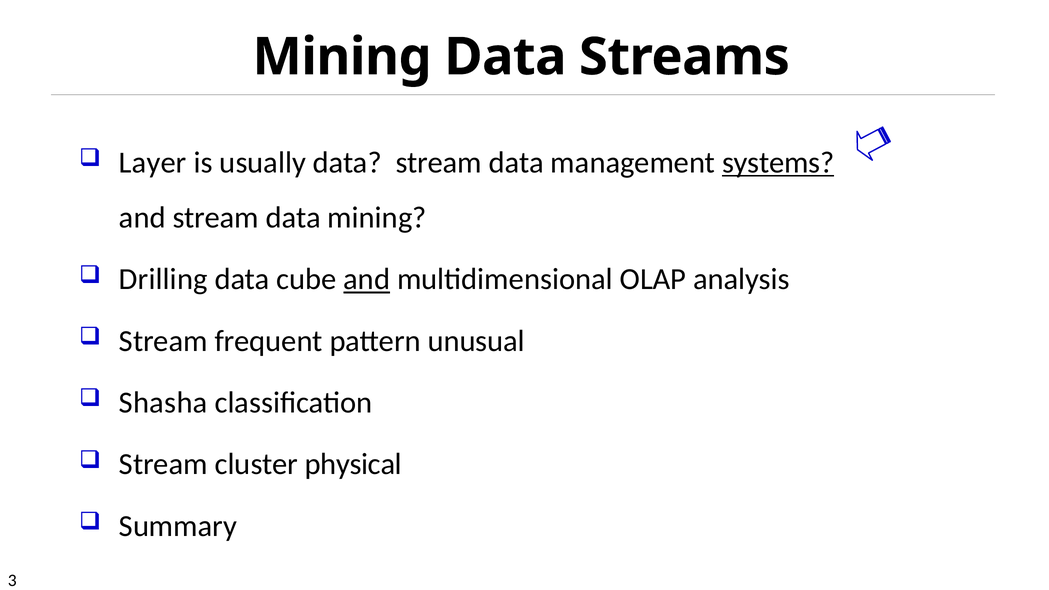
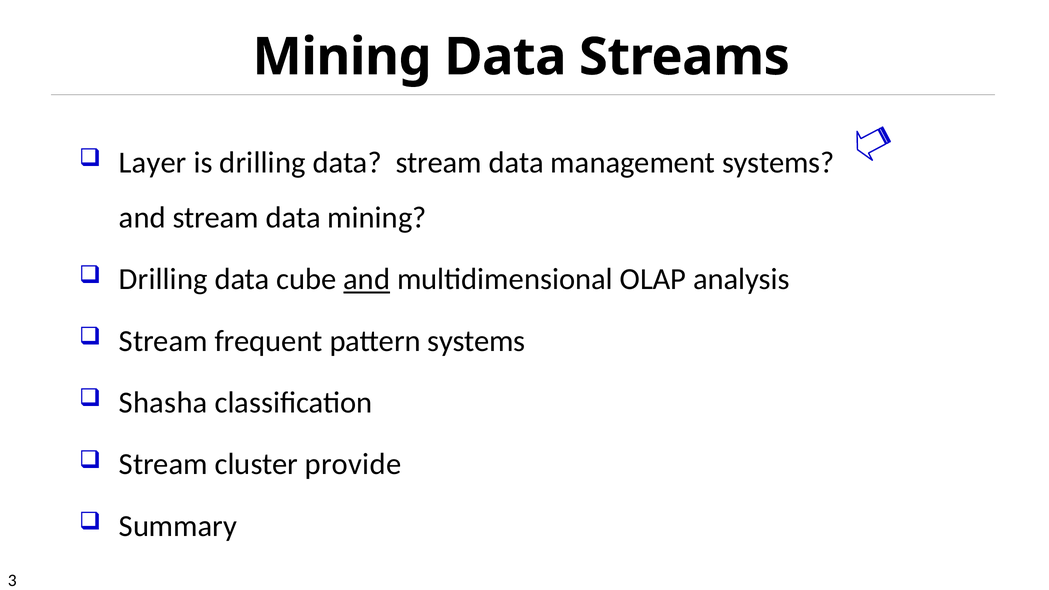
is usually: usually -> drilling
systems at (778, 163) underline: present -> none
pattern unusual: unusual -> systems
physical: physical -> provide
